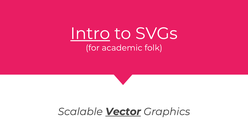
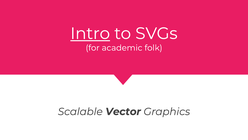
Vector underline: present -> none
